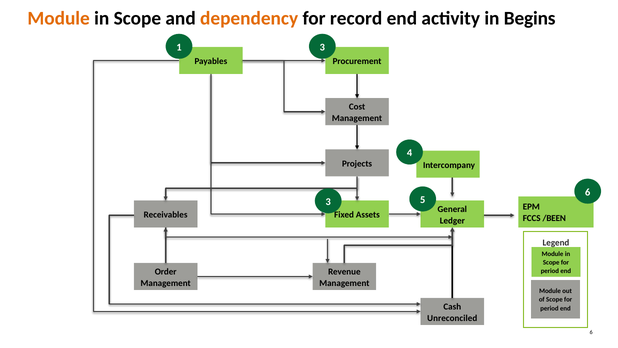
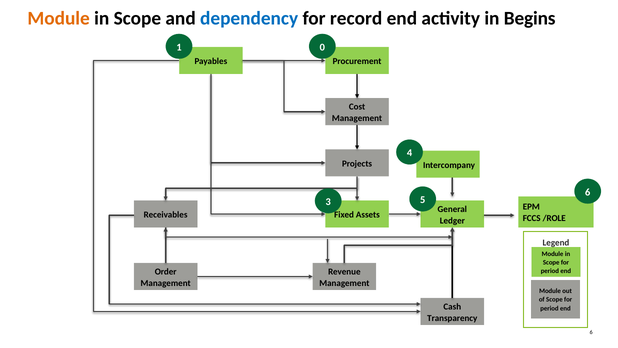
dependency colour: orange -> blue
1 3: 3 -> 0
/BEEN: /BEEN -> /ROLE
Unreconciled: Unreconciled -> Transparency
